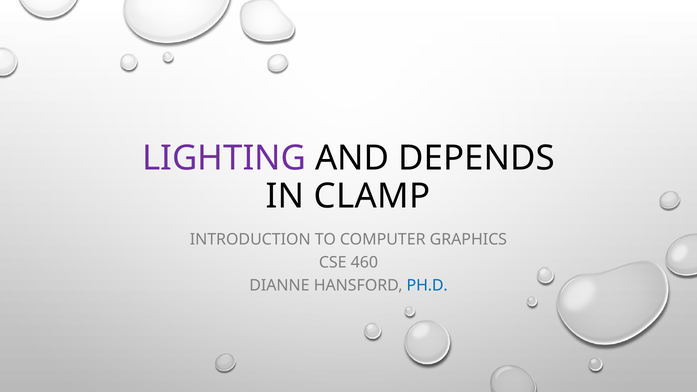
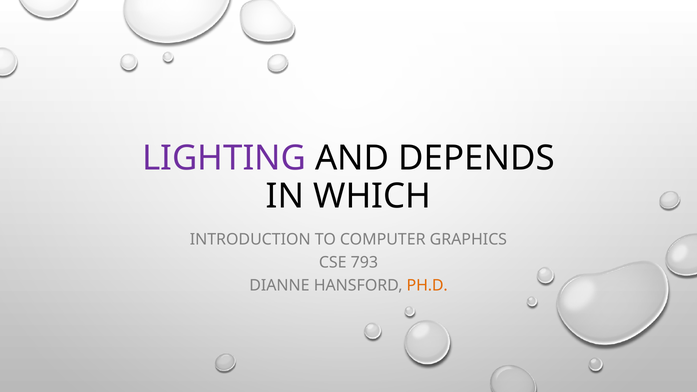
CLAMP: CLAMP -> WHICH
460: 460 -> 793
PH.D colour: blue -> orange
